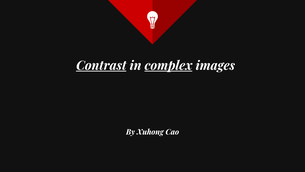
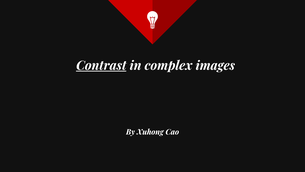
complex underline: present -> none
